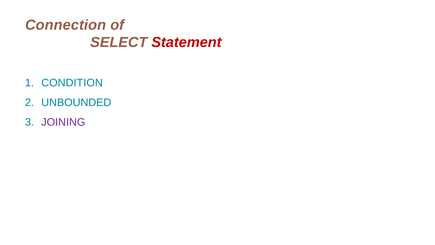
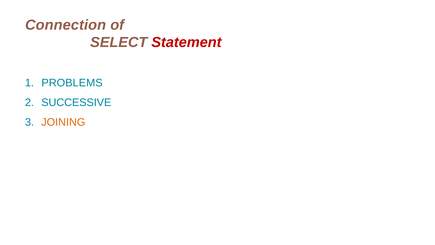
CONDITION: CONDITION -> PROBLEMS
UNBOUNDED: UNBOUNDED -> SUCCESSIVE
JOINING colour: purple -> orange
